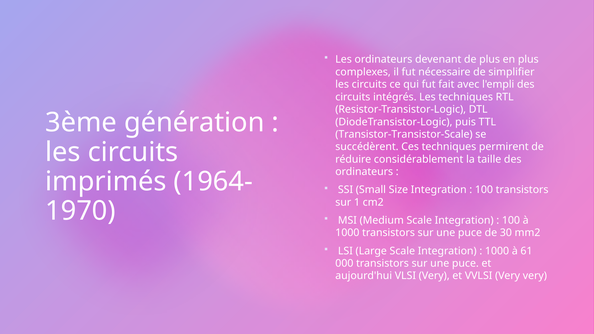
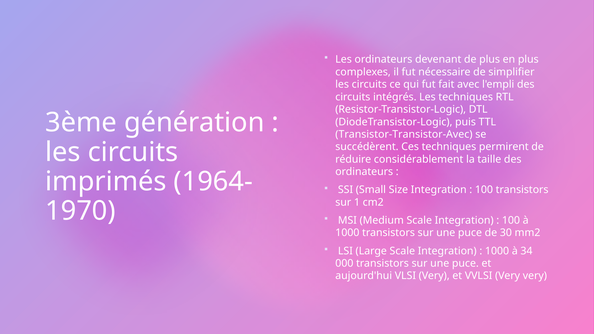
Transistor-Transistor-Scale: Transistor-Transistor-Scale -> Transistor-Transistor-Avec
61: 61 -> 34
